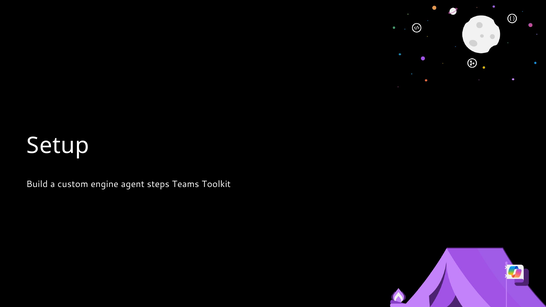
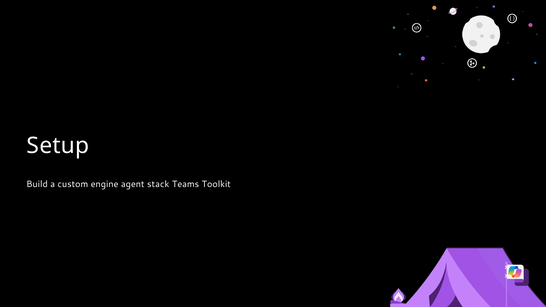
steps: steps -> stack
